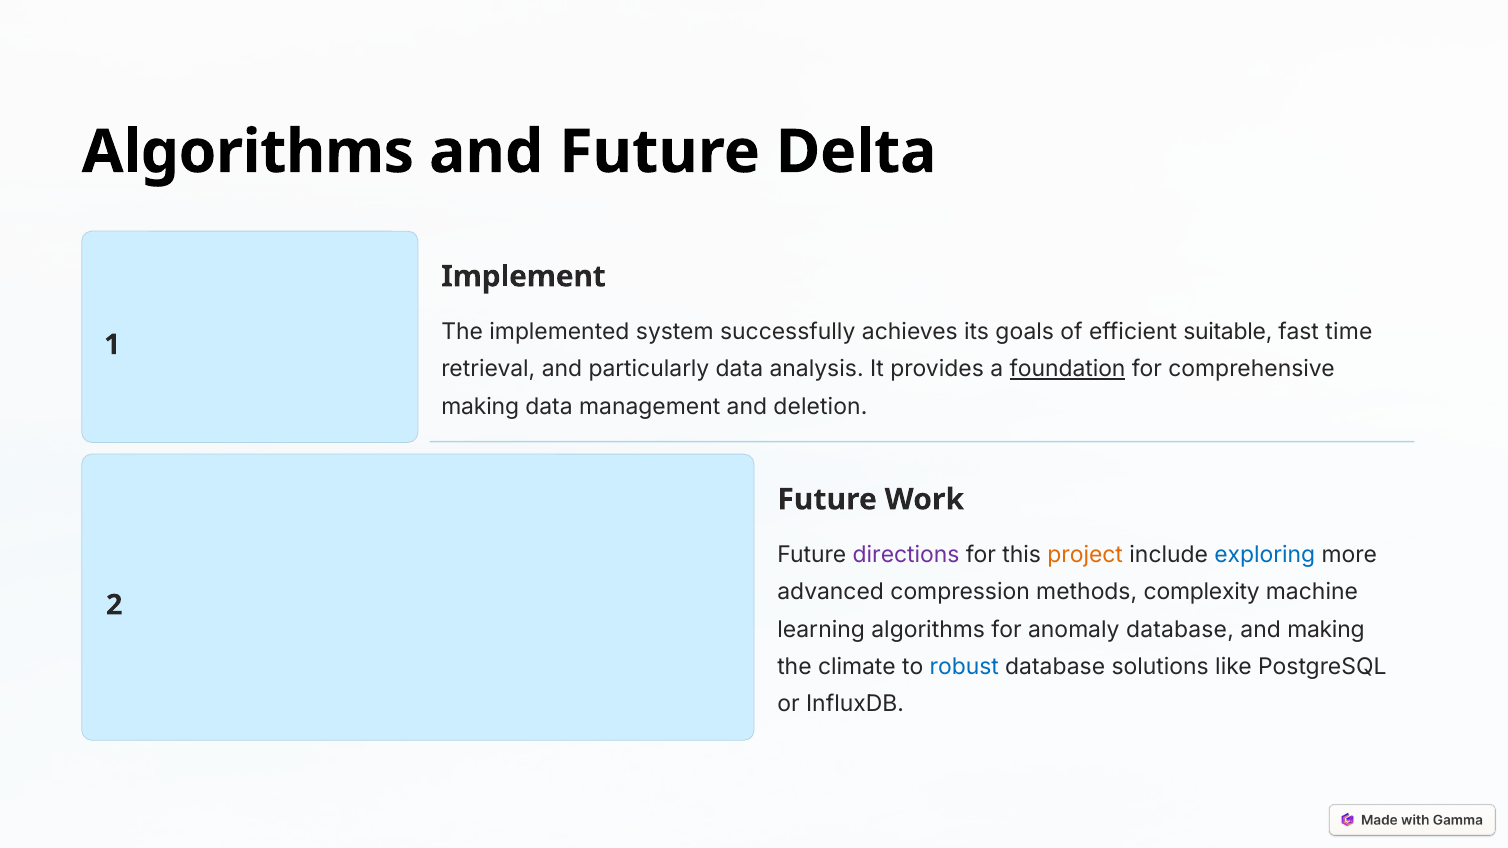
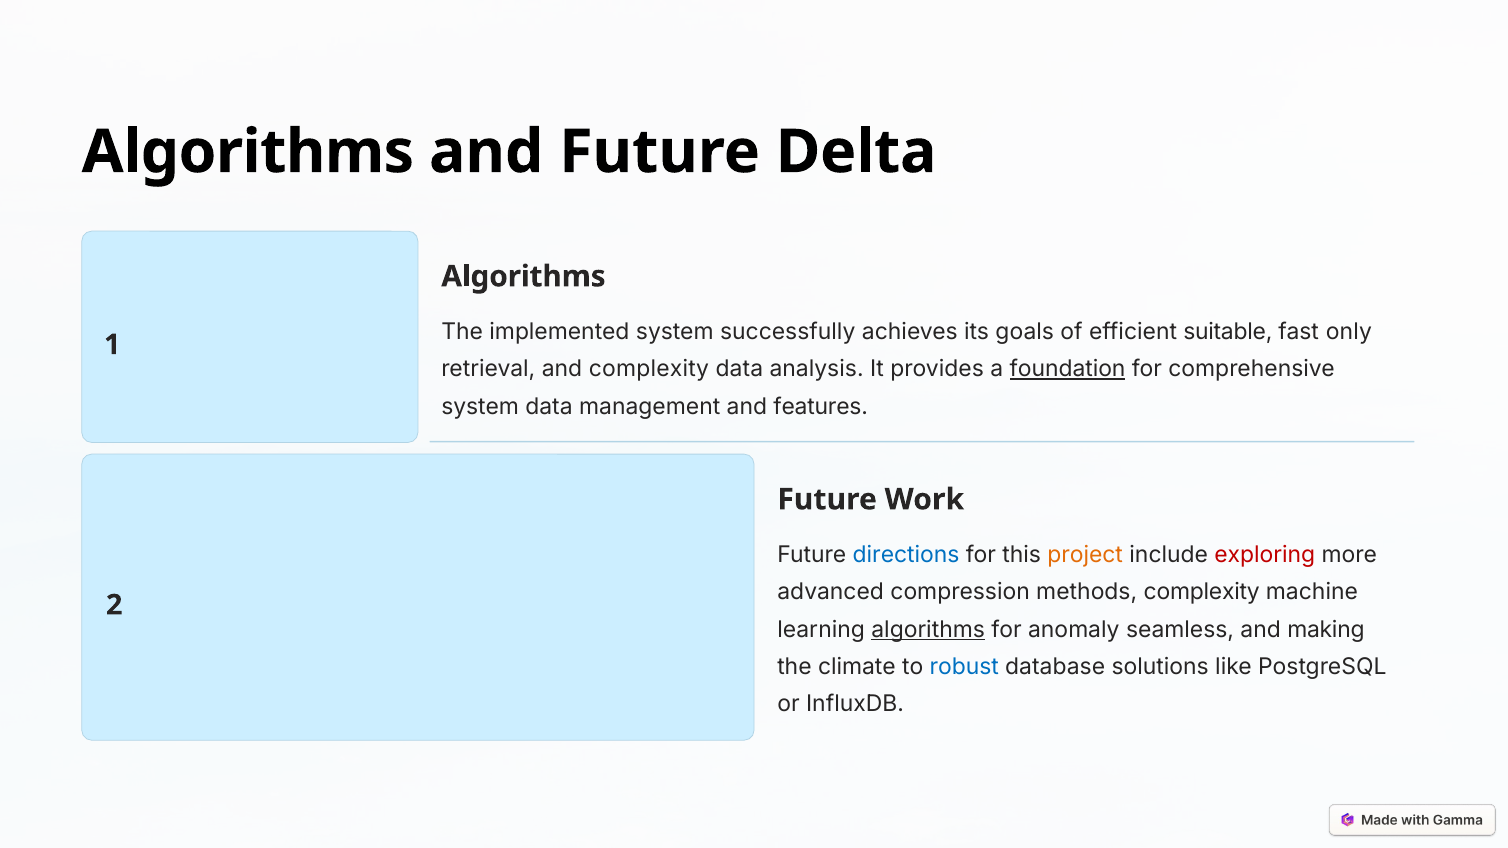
Implement at (523, 277): Implement -> Algorithms
time: time -> only
and particularly: particularly -> complexity
making at (480, 407): making -> system
deletion: deletion -> features
directions colour: purple -> blue
exploring colour: blue -> red
algorithms at (928, 630) underline: none -> present
anomaly database: database -> seamless
